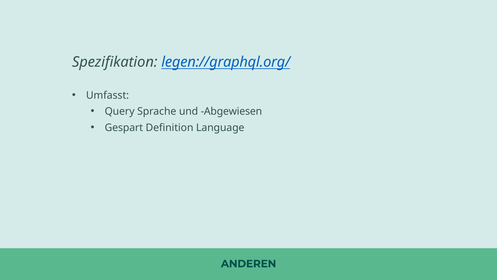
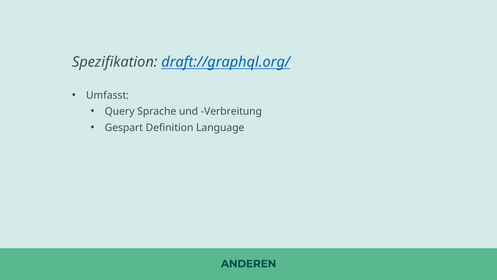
legen://graphql.org/: legen://graphql.org/ -> draft://graphql.org/
Abgewiesen: Abgewiesen -> Verbreitung
